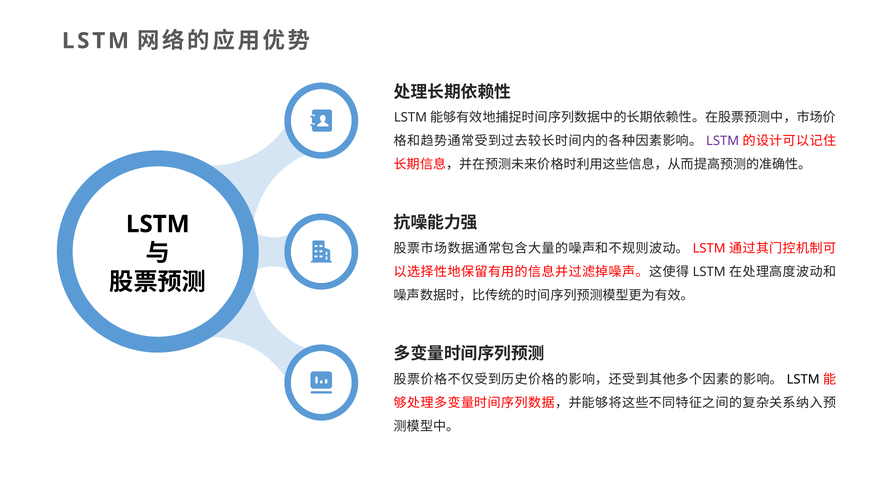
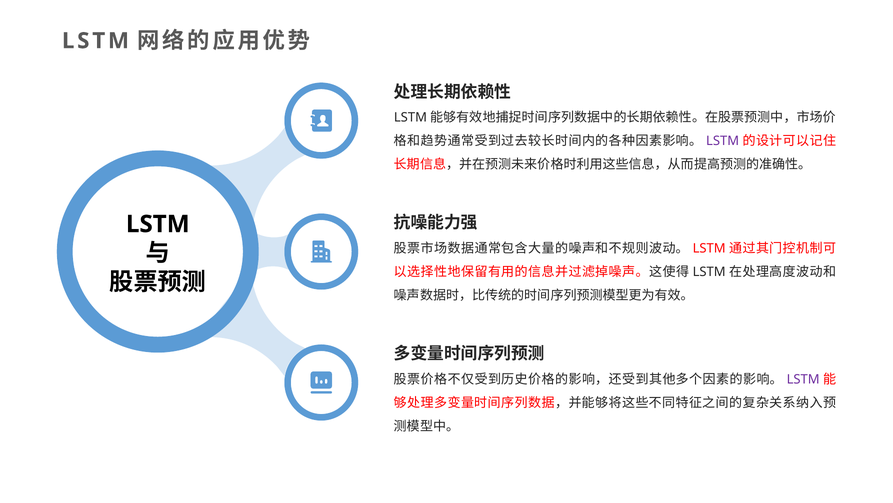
LSTM at (803, 379) colour: black -> purple
